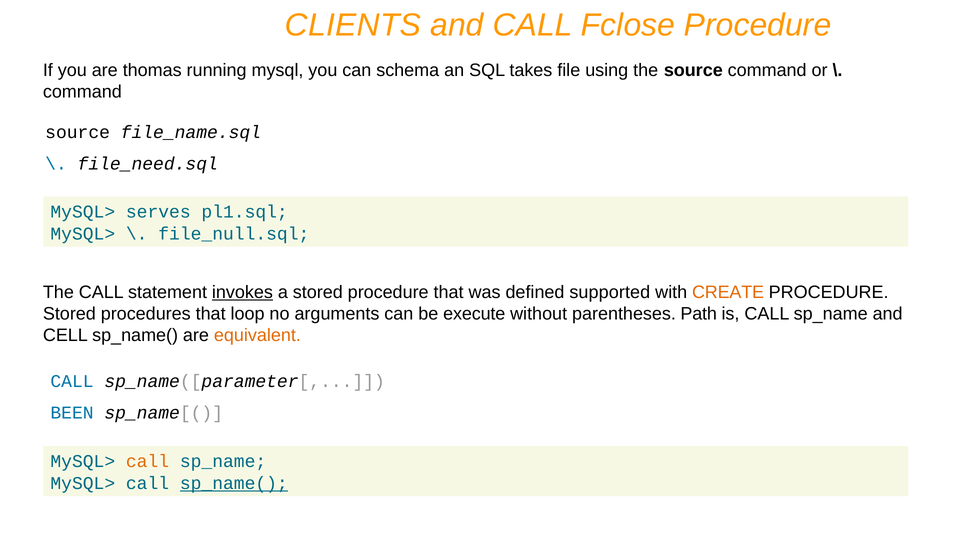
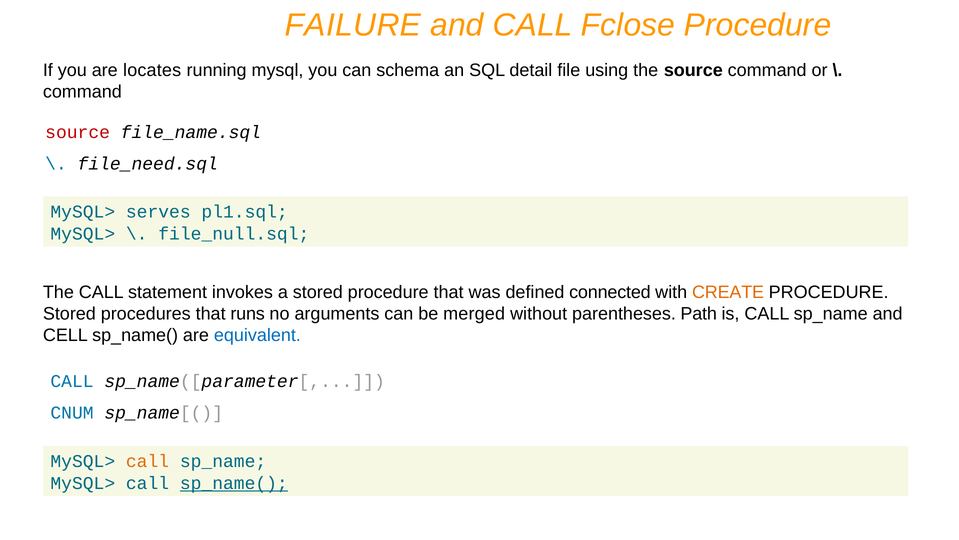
CLIENTS: CLIENTS -> FAILURE
thomas: thomas -> locates
takes: takes -> detail
source at (78, 132) colour: black -> red
invokes underline: present -> none
supported: supported -> connected
loop: loop -> runs
execute: execute -> merged
equivalent colour: orange -> blue
BEEN: BEEN -> CNUM
